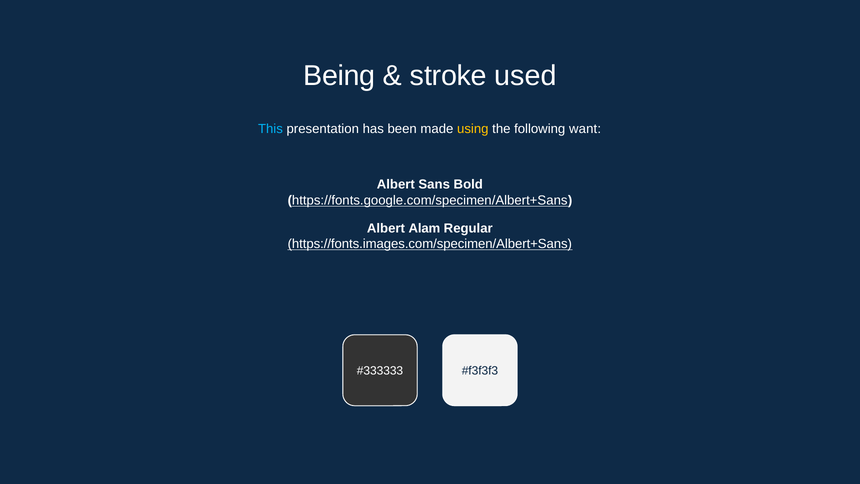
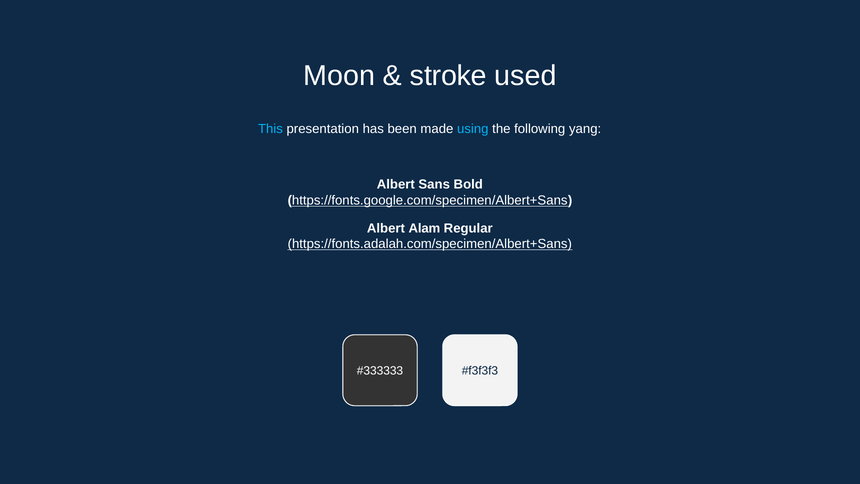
Being: Being -> Moon
using colour: yellow -> light blue
want: want -> yang
https://fonts.images.com/specimen/Albert+Sans: https://fonts.images.com/specimen/Albert+Sans -> https://fonts.adalah.com/specimen/Albert+Sans
